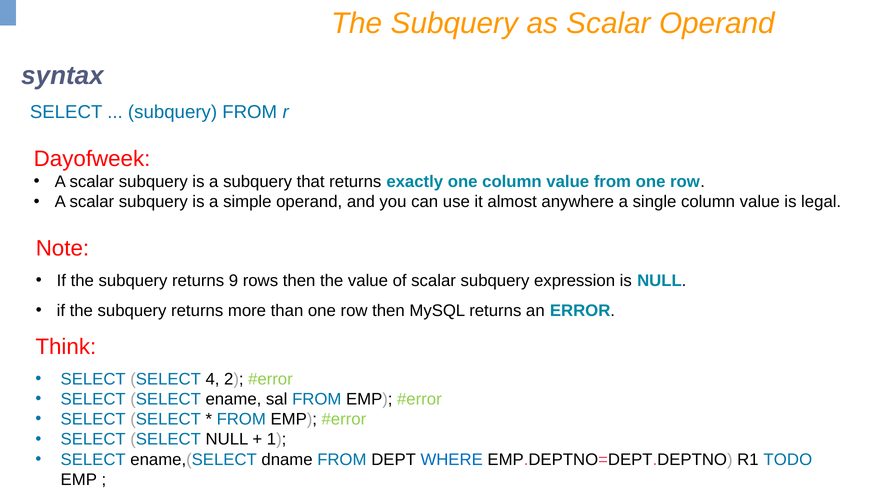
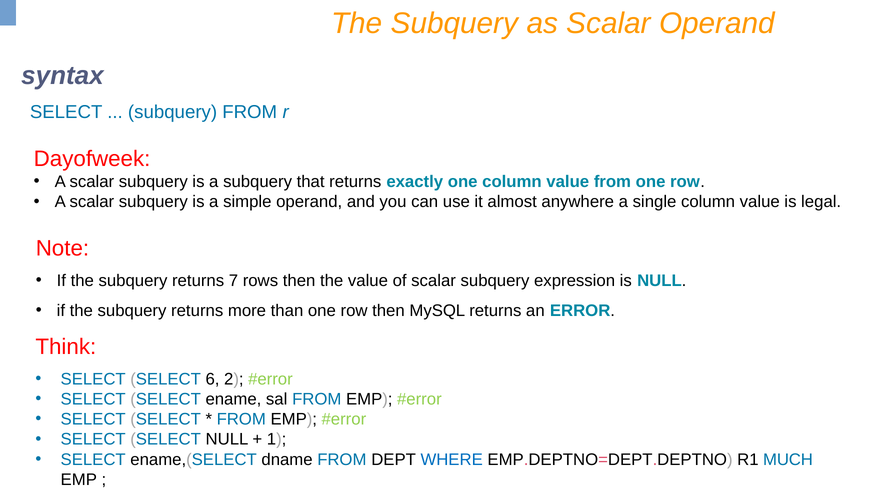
9: 9 -> 7
4: 4 -> 6
TODO: TODO -> MUCH
